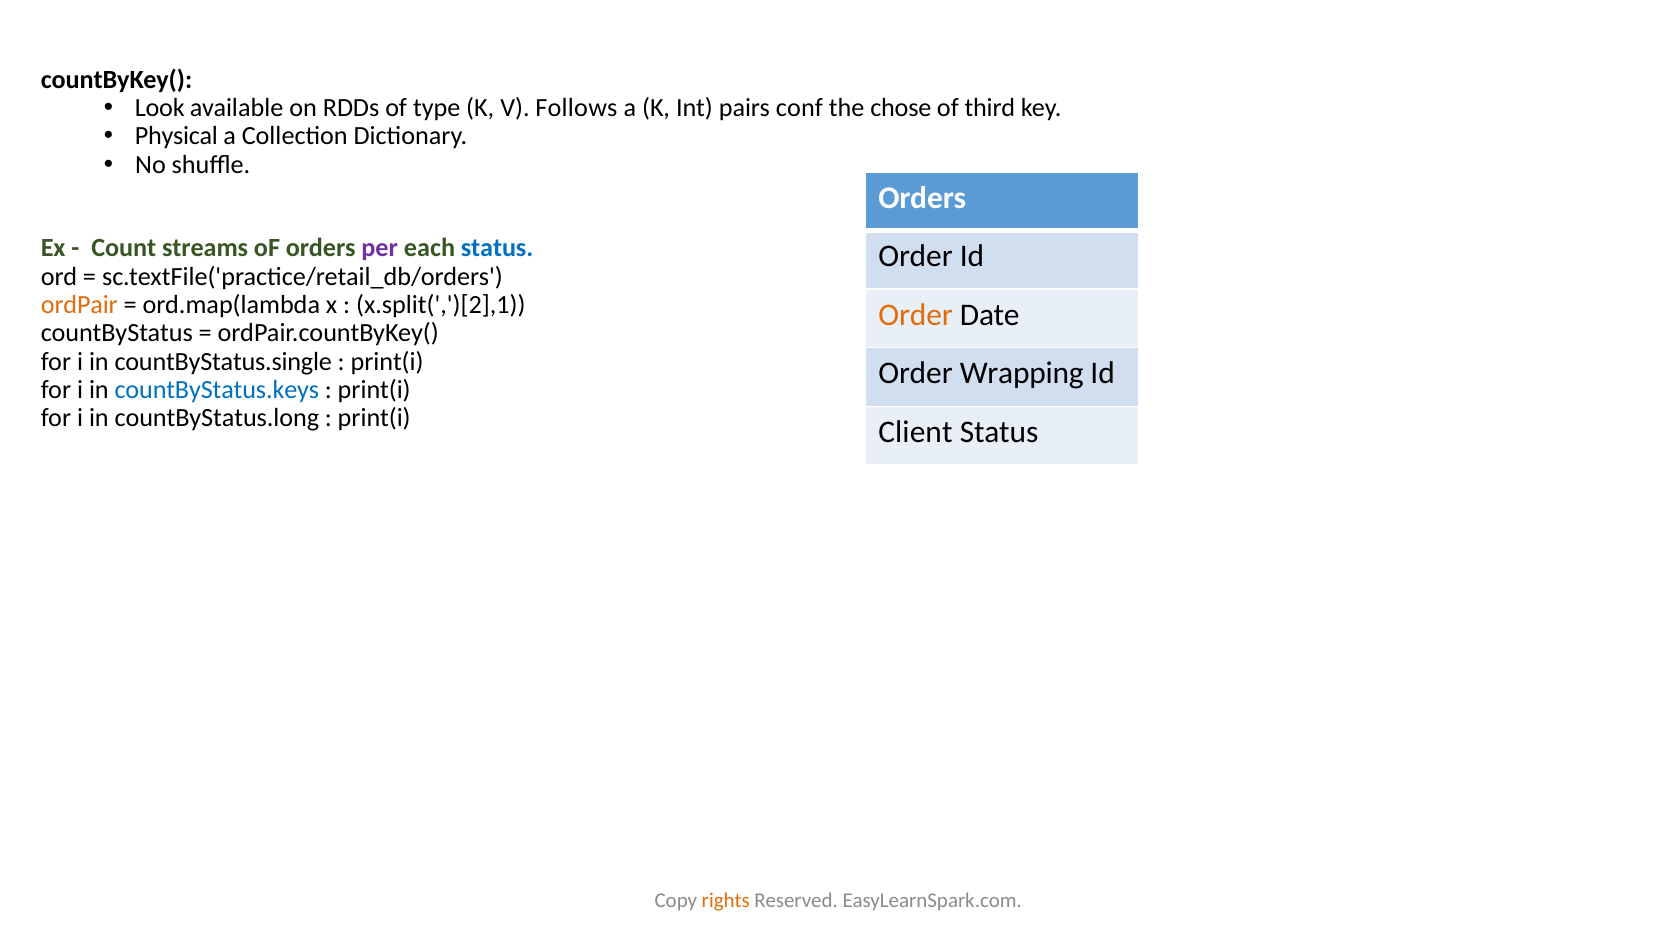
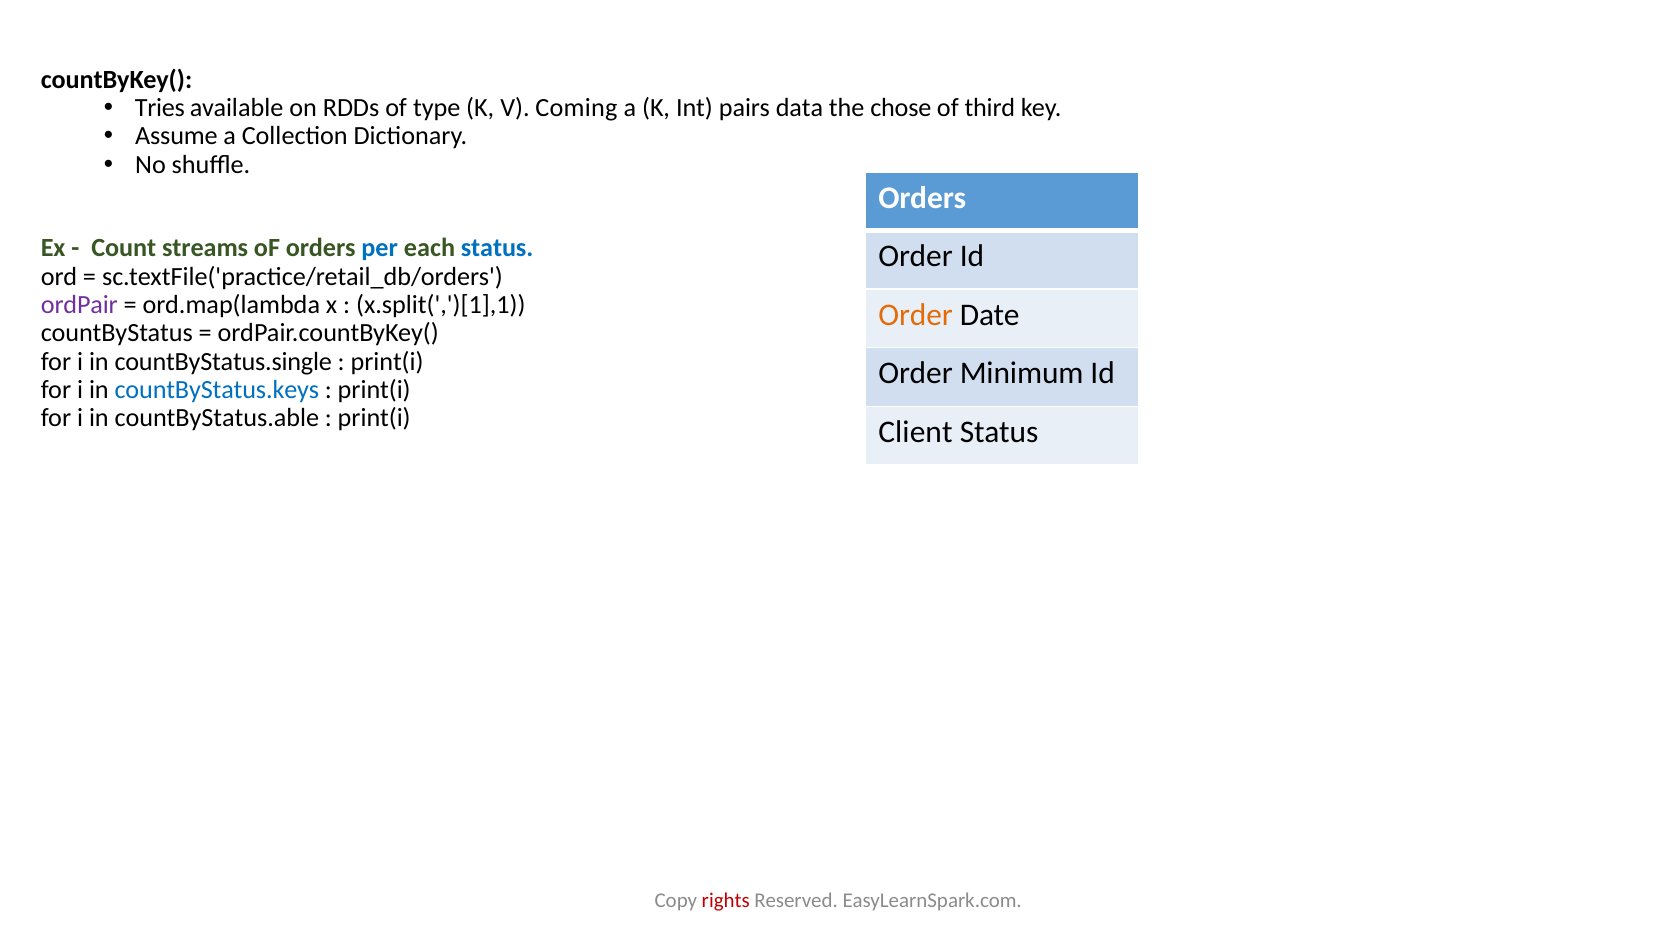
Look: Look -> Tries
Follows: Follows -> Coming
conf: conf -> data
Physical: Physical -> Assume
per colour: purple -> blue
ordPair colour: orange -> purple
x.split(',')[2],1: x.split(',')[2],1 -> x.split(',')[1],1
Wrapping: Wrapping -> Minimum
countByStatus.long: countByStatus.long -> countByStatus.able
rights colour: orange -> red
